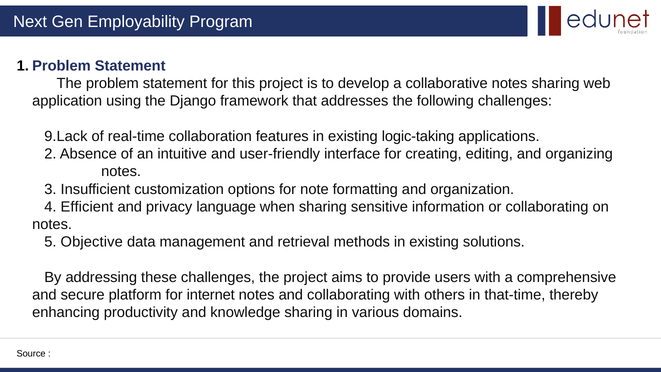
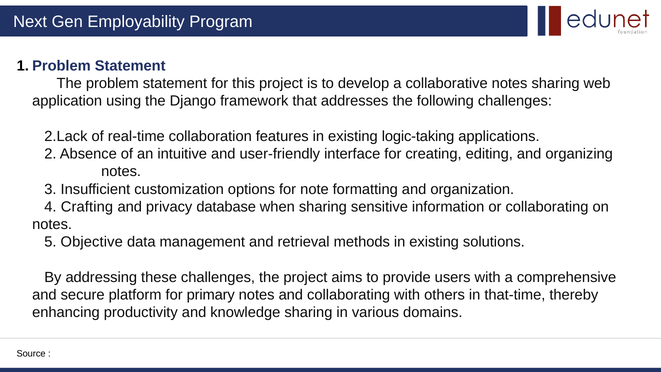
9.Lack: 9.Lack -> 2.Lack
Efficient: Efficient -> Crafting
language: language -> database
internet: internet -> primary
